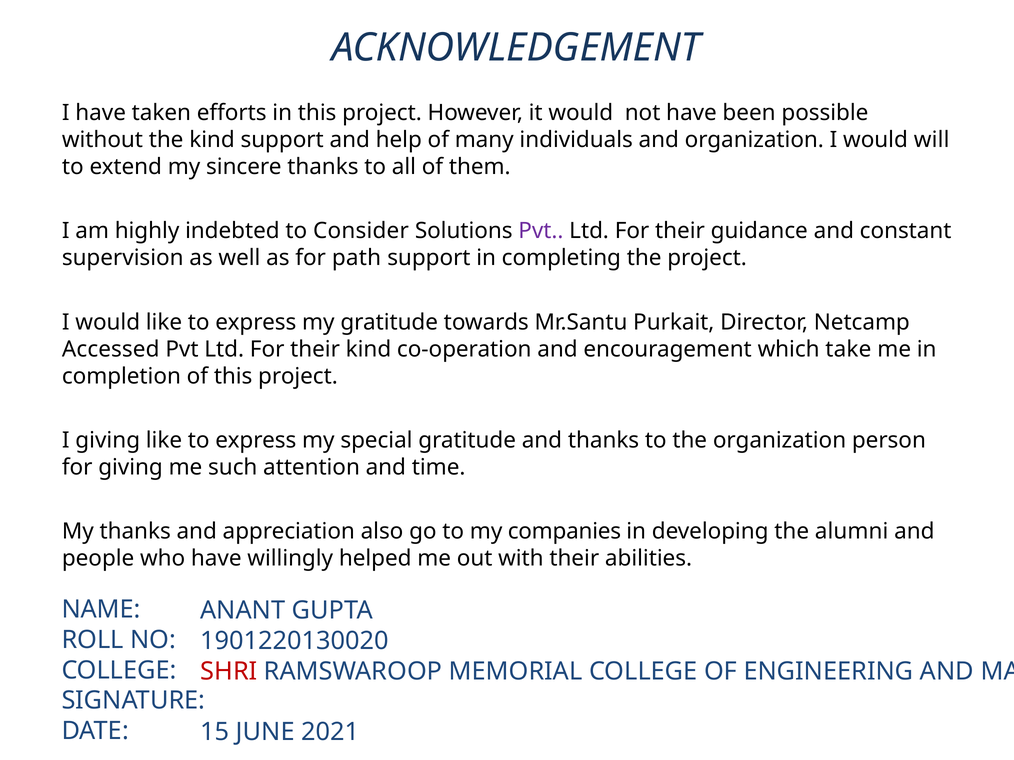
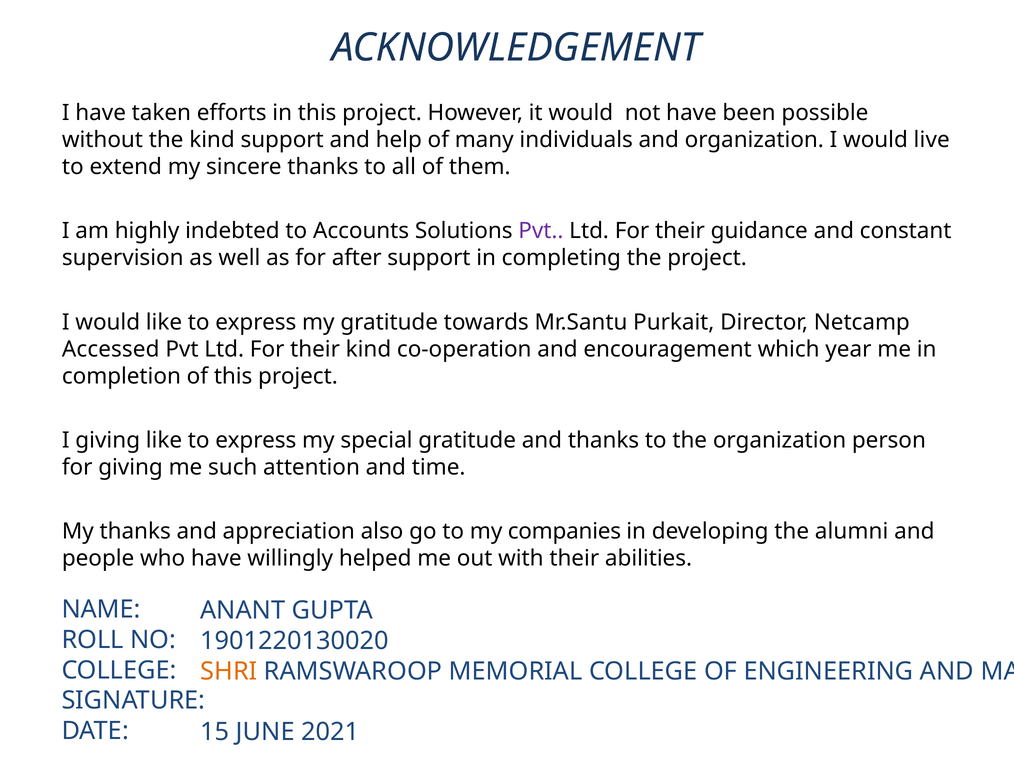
will: will -> live
Consider: Consider -> Accounts
path: path -> after
take: take -> year
SHRI colour: red -> orange
